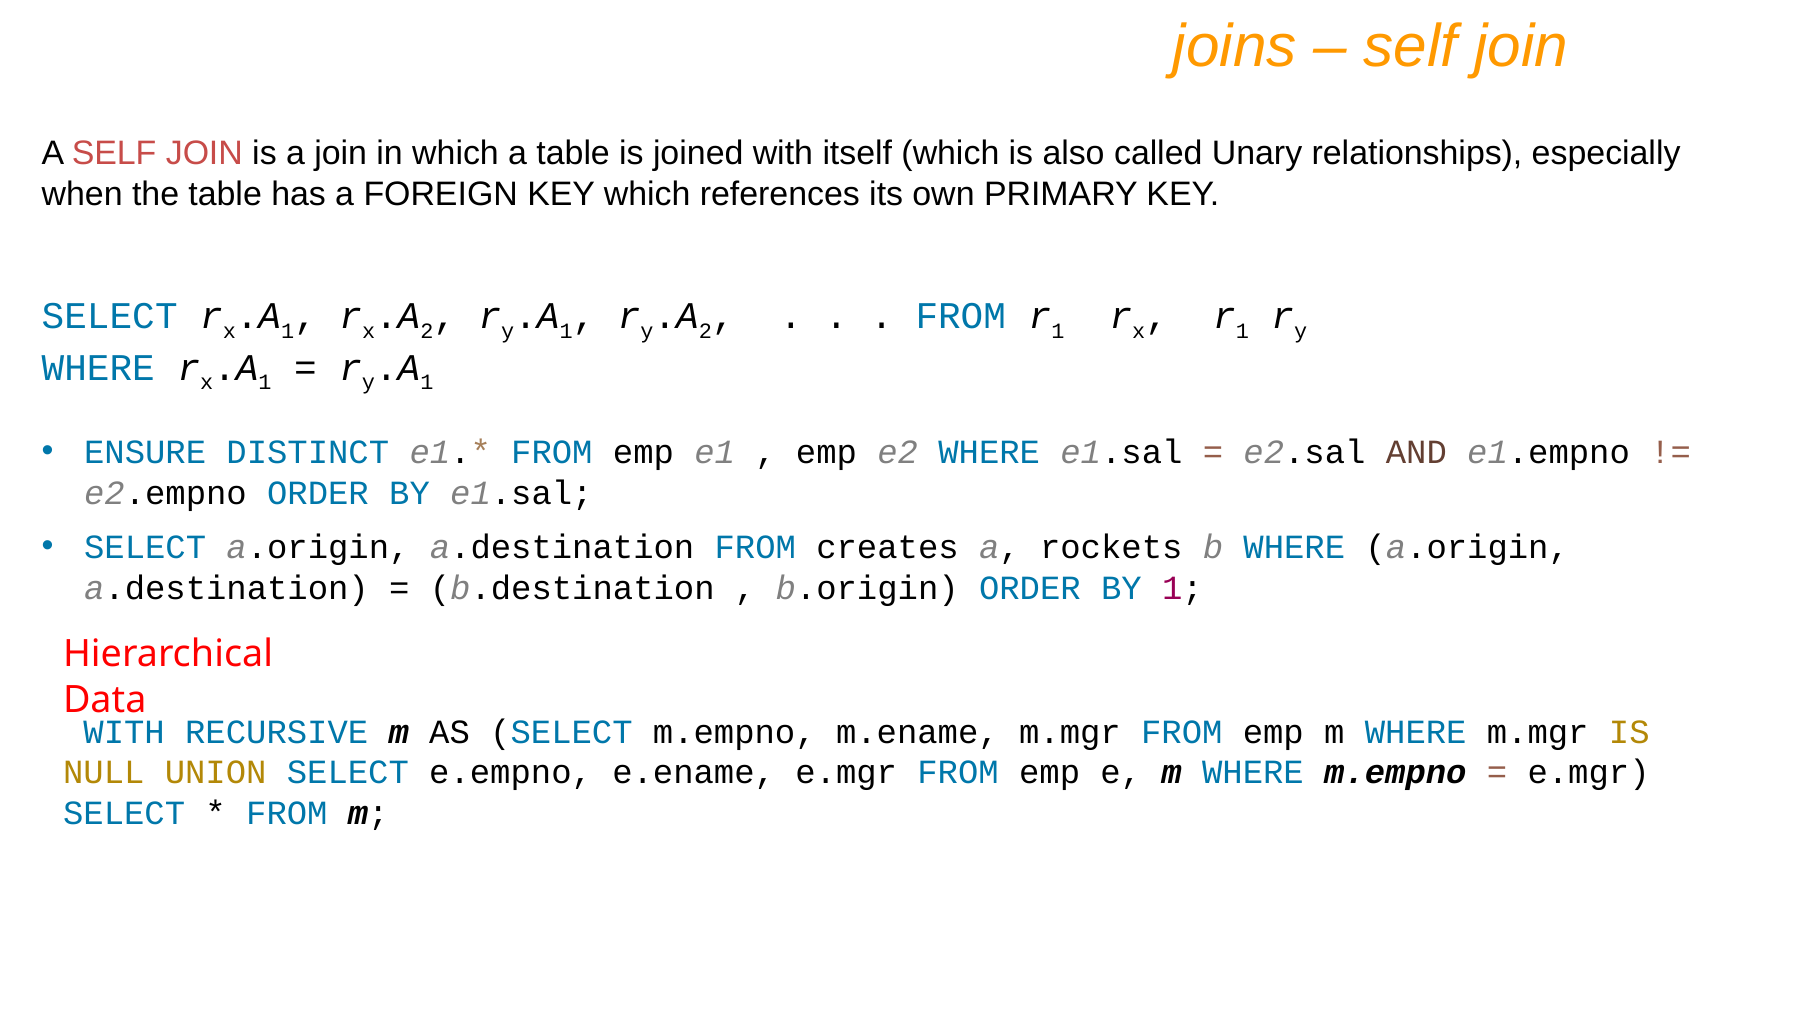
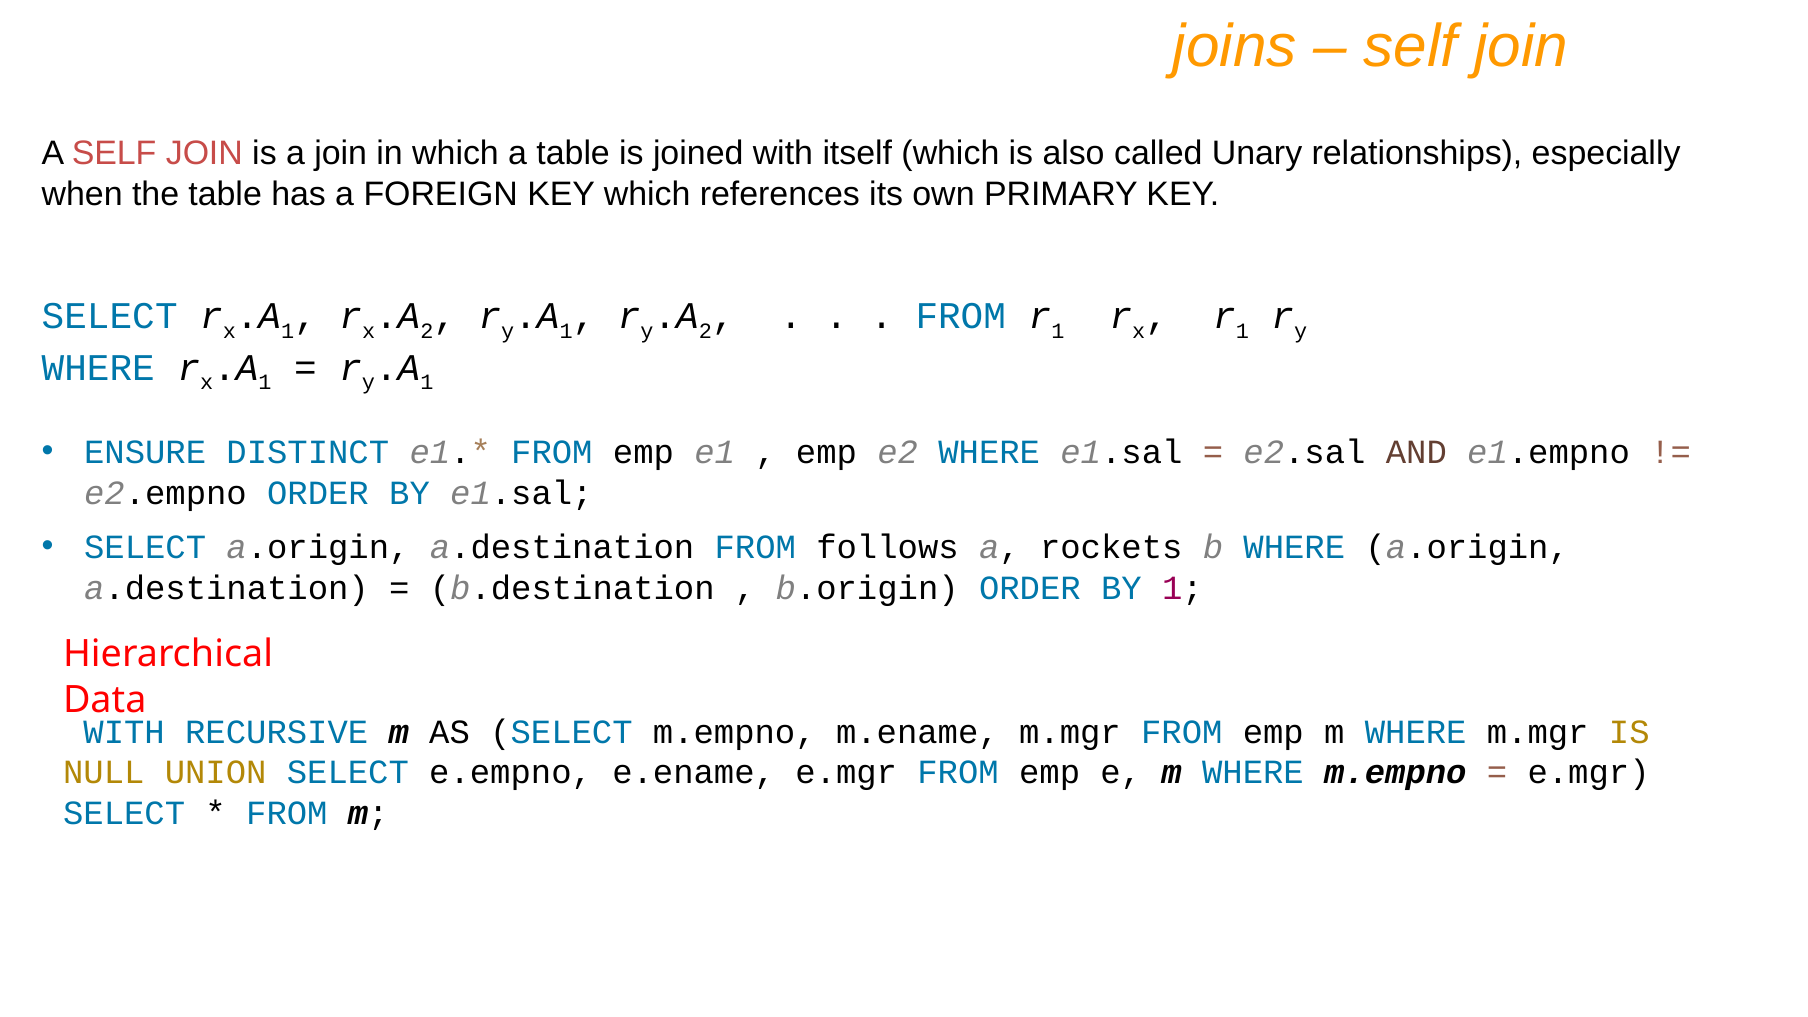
creates: creates -> follows
